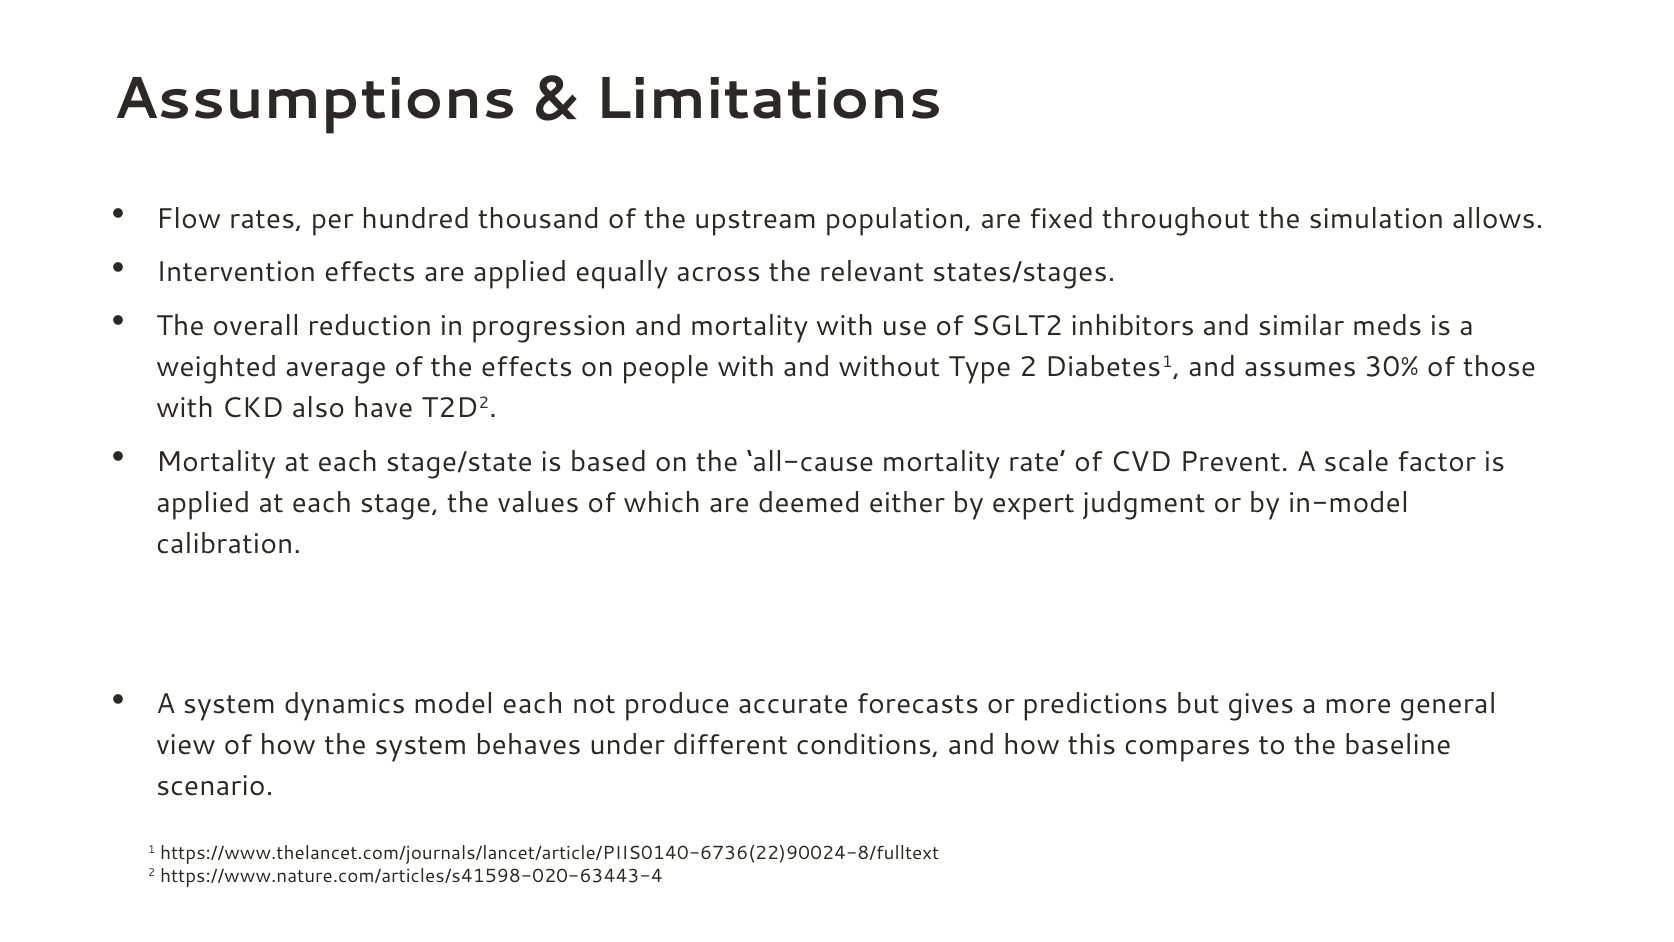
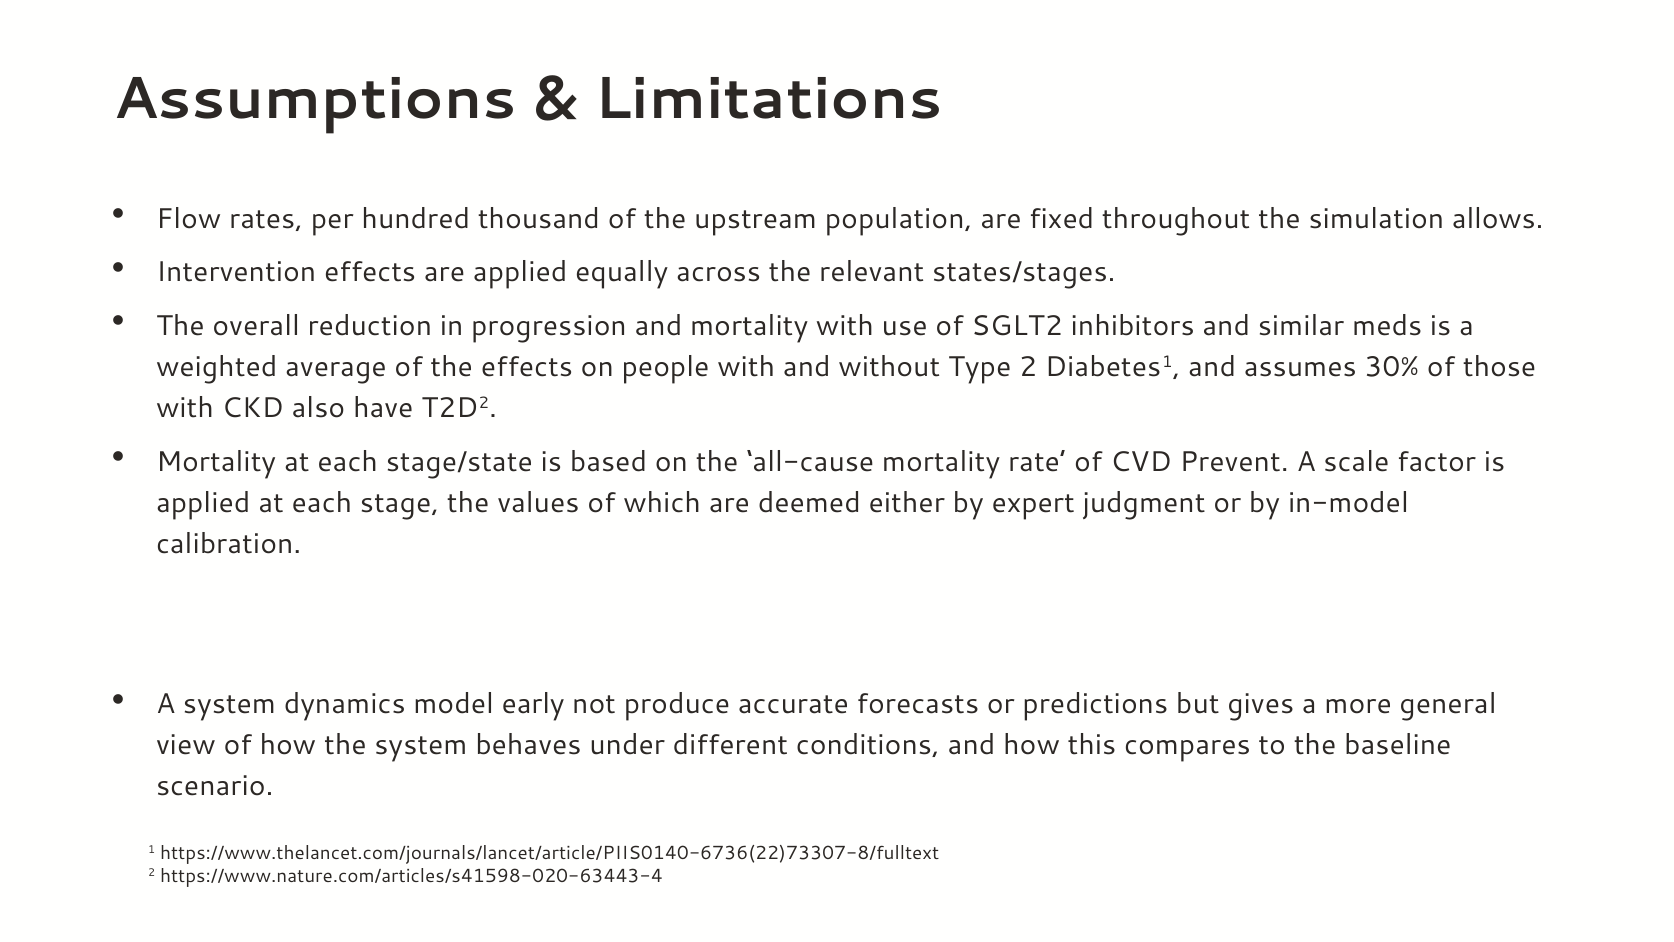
model each: each -> early
https://www.thelancet.com/journals/lancet/article/PIIS0140-6736(22)90024-8/fulltext: https://www.thelancet.com/journals/lancet/article/PIIS0140-6736(22)90024-8/fulltext -> https://www.thelancet.com/journals/lancet/article/PIIS0140-6736(22)73307-8/fulltext
